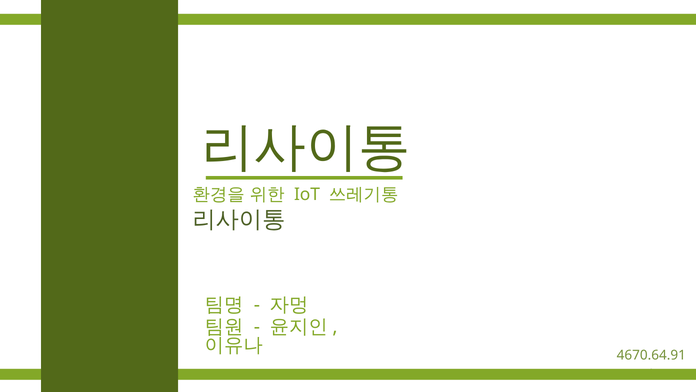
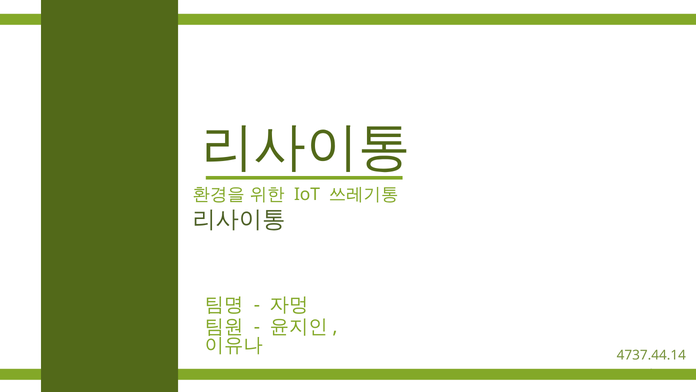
4670.64.91: 4670.64.91 -> 4737.44.14
